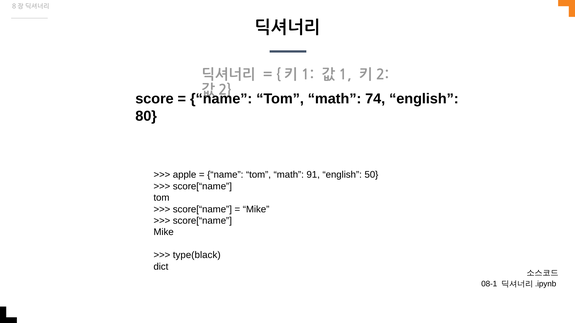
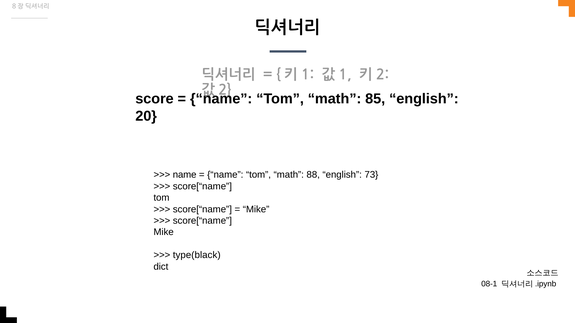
74: 74 -> 85
80: 80 -> 20
apple at (185, 175): apple -> name
91: 91 -> 88
50: 50 -> 73
